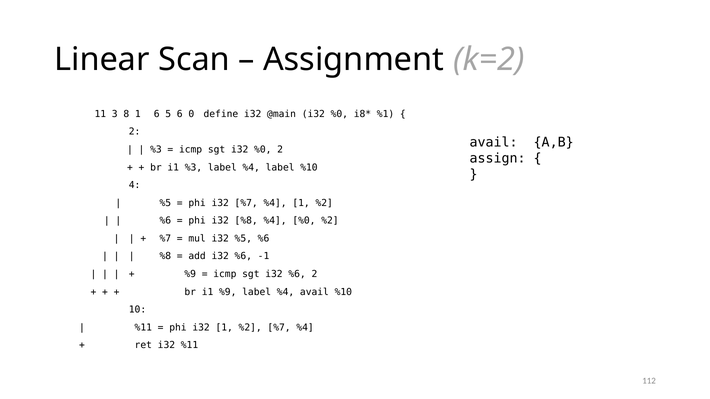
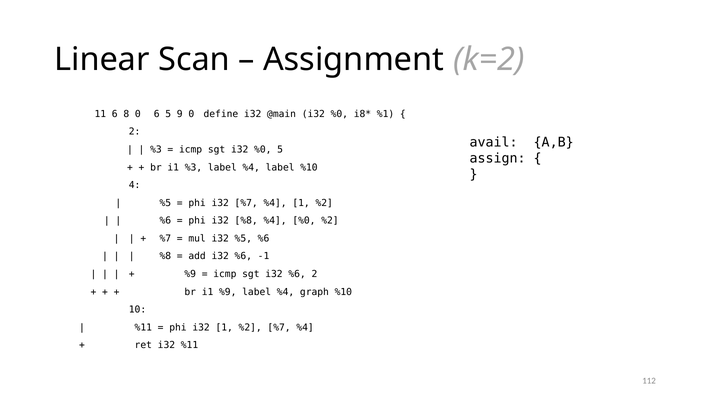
11 3: 3 -> 6
8 1: 1 -> 0
5 6: 6 -> 9
%0 2: 2 -> 5
%4 avail: avail -> graph
